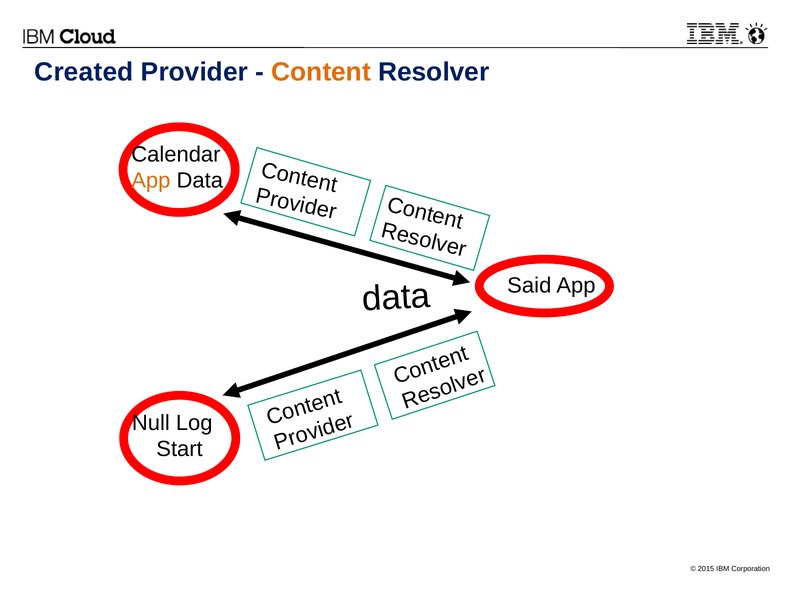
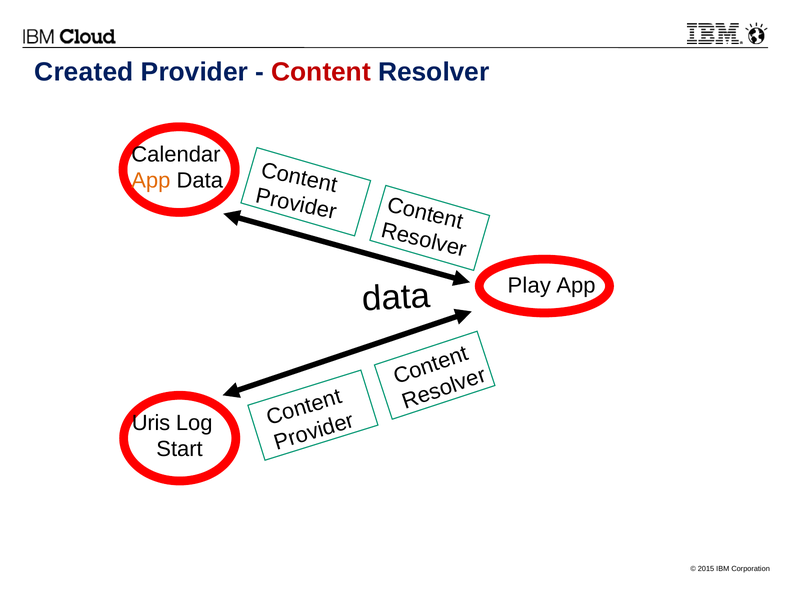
Content colour: orange -> red
Said: Said -> Play
Null: Null -> Uris
